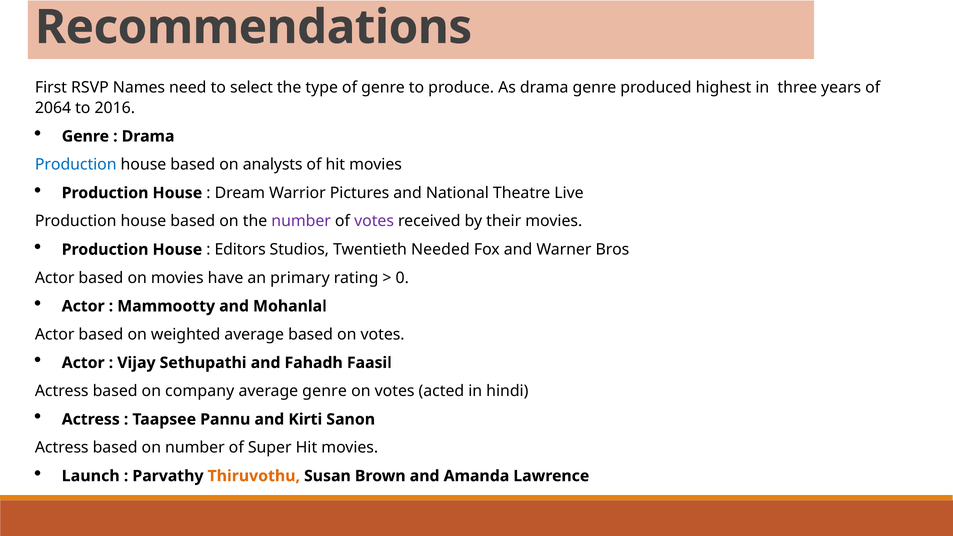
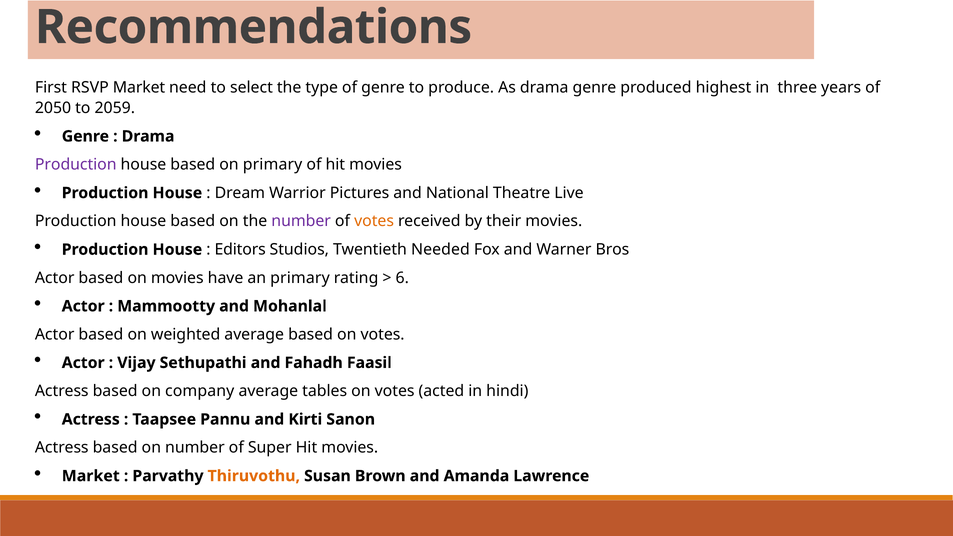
RSVP Names: Names -> Market
2064: 2064 -> 2050
2016: 2016 -> 2059
Production at (76, 165) colour: blue -> purple
on analysts: analysts -> primary
votes at (374, 221) colour: purple -> orange
0: 0 -> 6
average genre: genre -> tables
Launch at (91, 476): Launch -> Market
